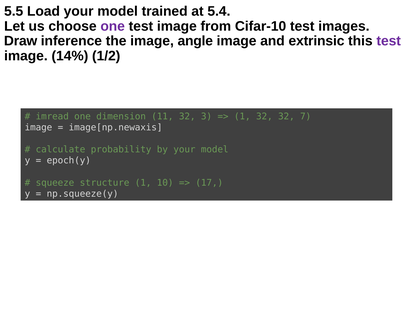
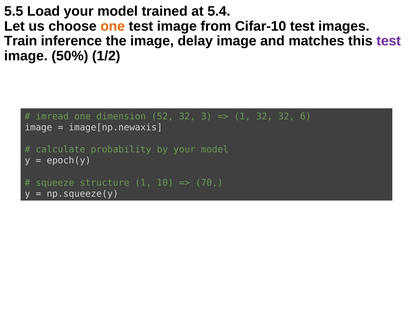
one at (113, 26) colour: purple -> orange
Draw: Draw -> Train
angle: angle -> delay
extrinsic: extrinsic -> matches
14%: 14% -> 50%
11: 11 -> 52
7: 7 -> 6
17: 17 -> 70
